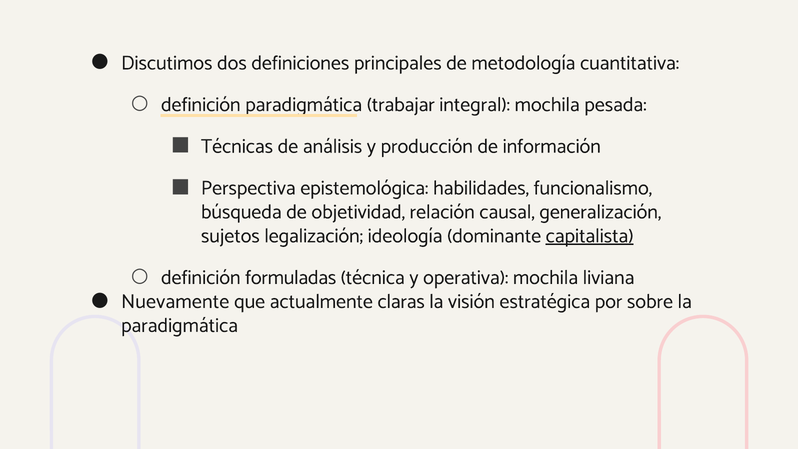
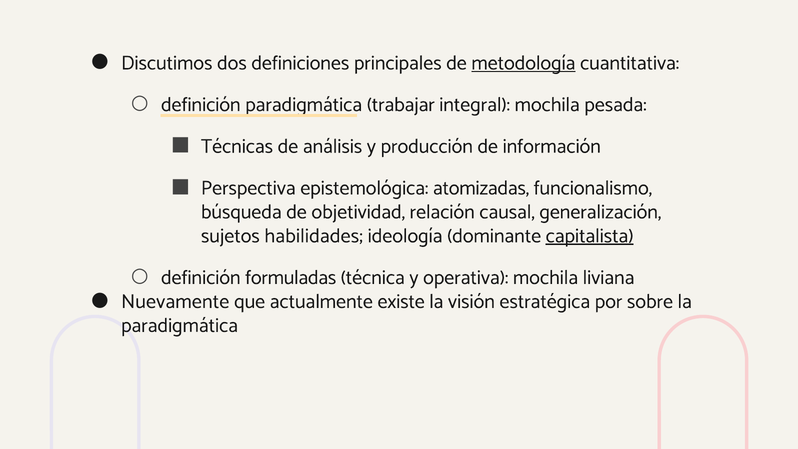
metodología underline: none -> present
habilidades: habilidades -> atomizadas
legalización: legalización -> habilidades
claras: claras -> existe
